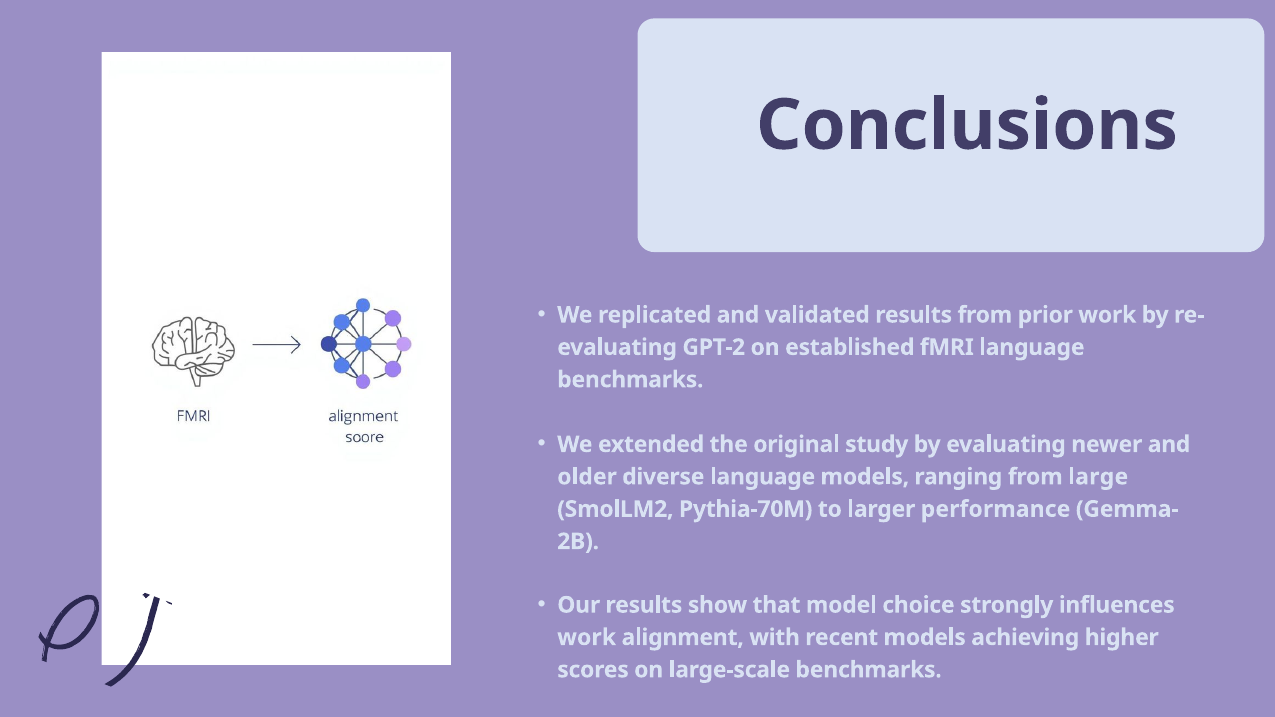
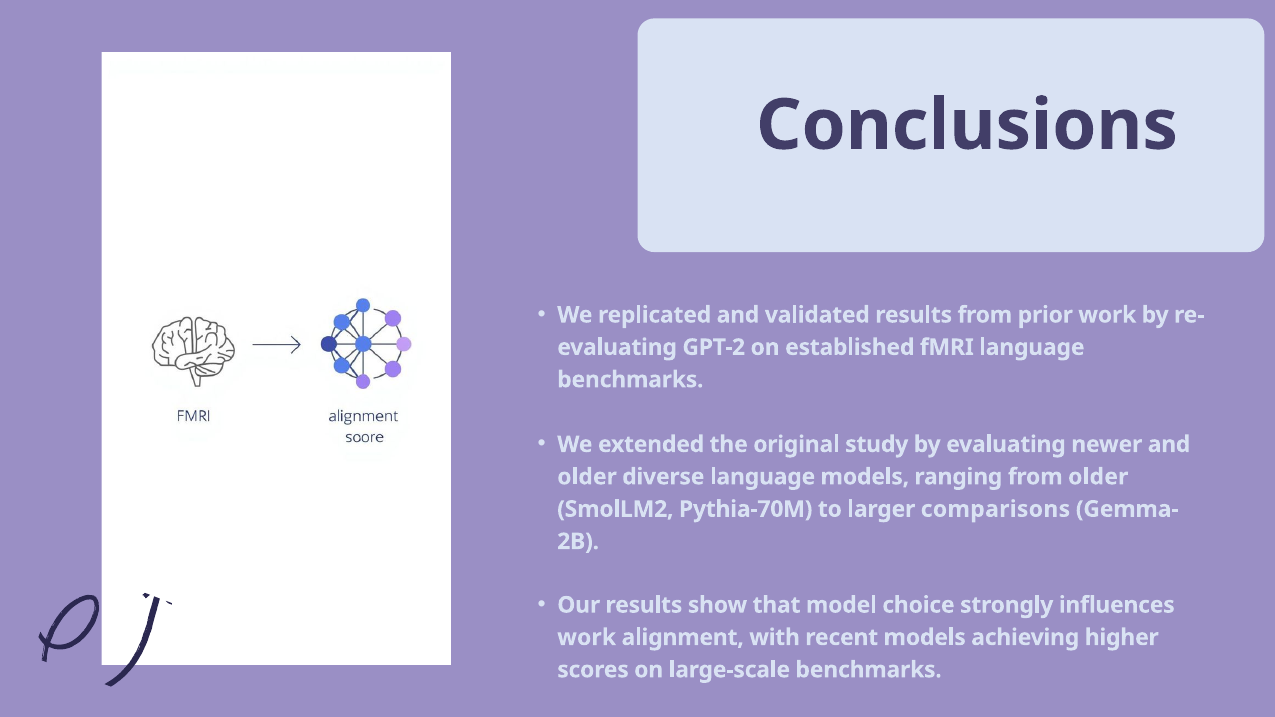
from large: large -> older
performance: performance -> comparisons
